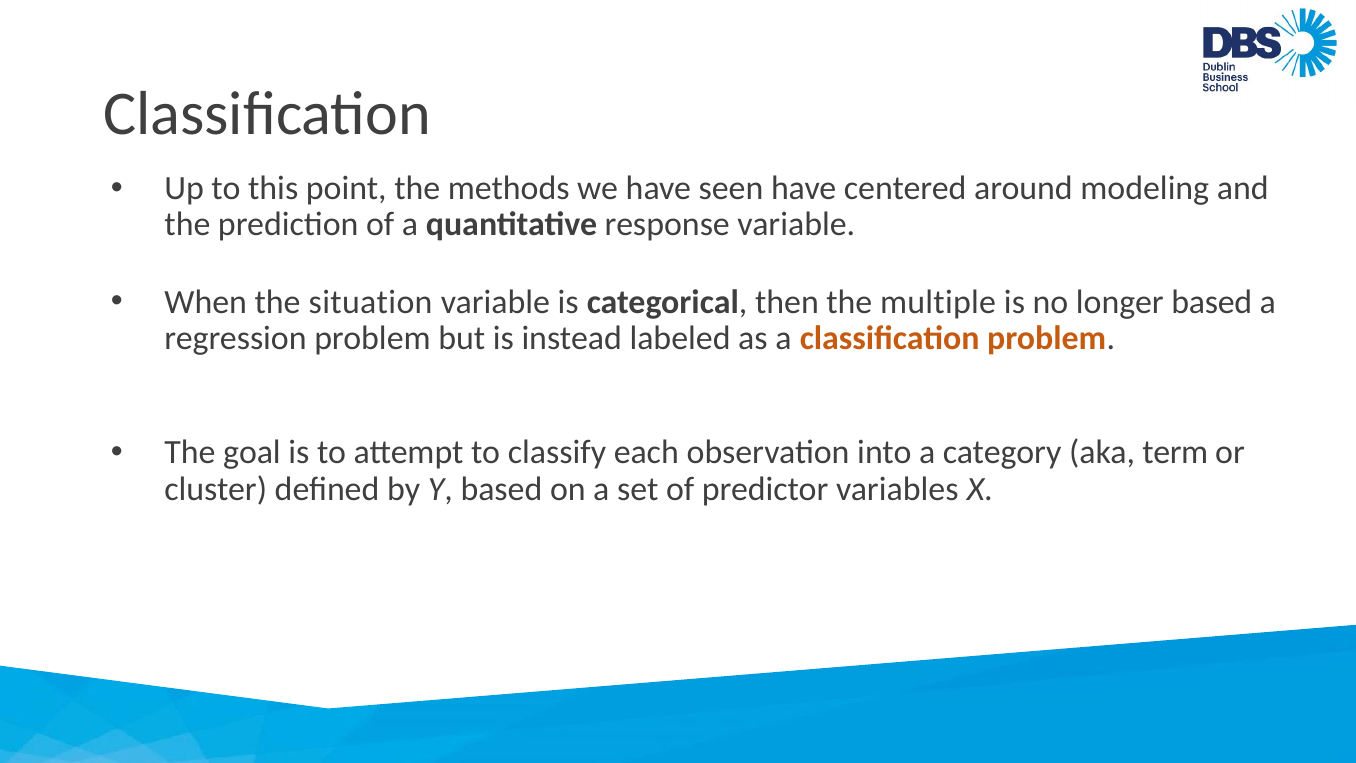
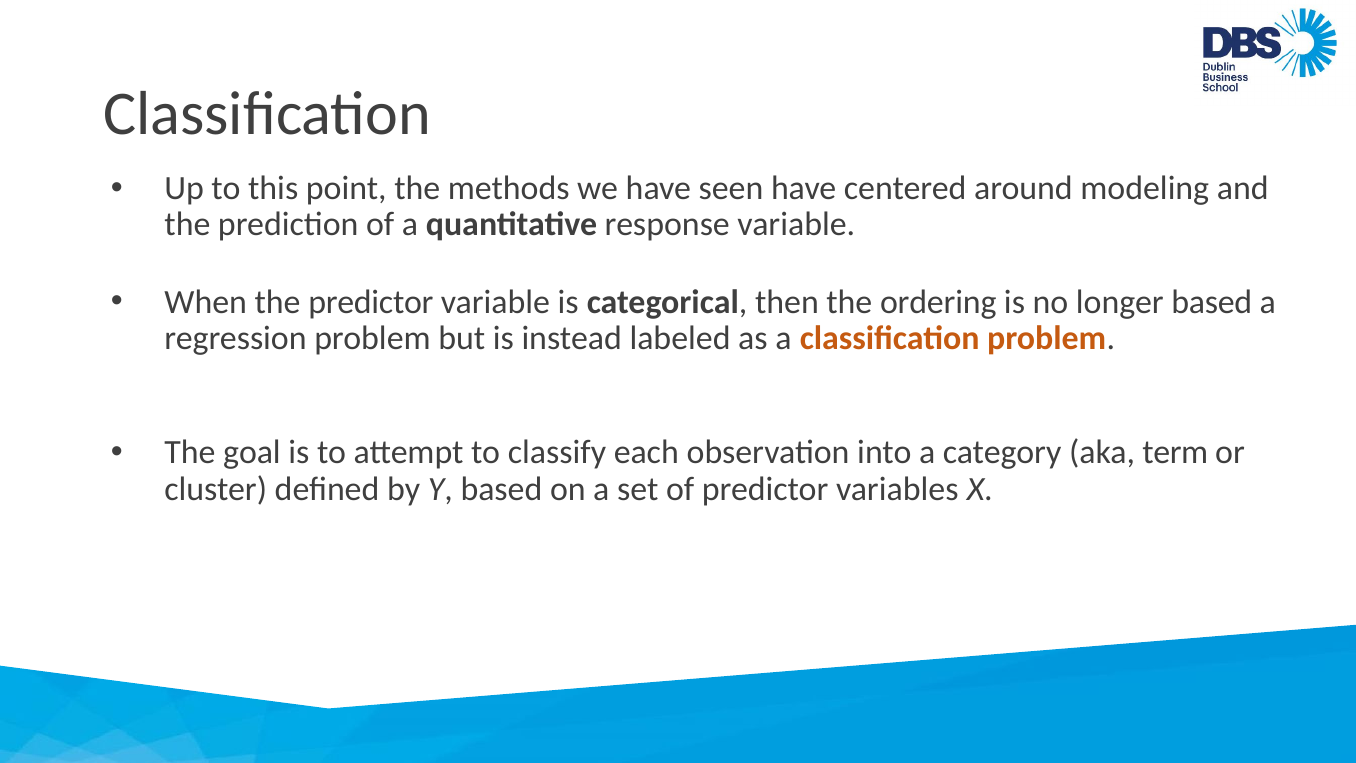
the situation: situation -> predictor
multiple: multiple -> ordering
